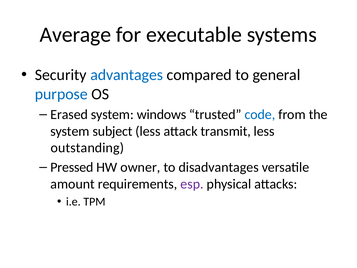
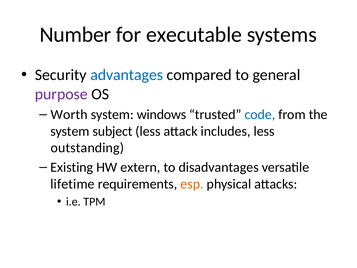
Average: Average -> Number
purpose colour: blue -> purple
Erased: Erased -> Worth
transmit: transmit -> includes
Pressed: Pressed -> Existing
owner: owner -> extern
amount: amount -> lifetime
esp colour: purple -> orange
